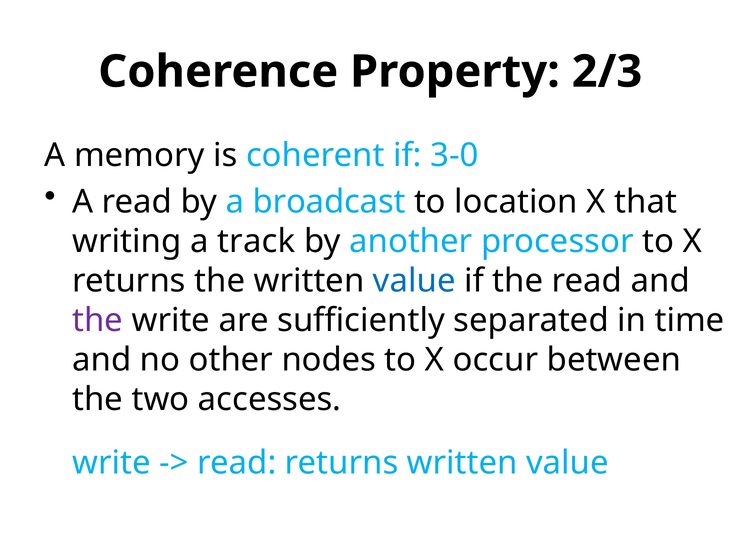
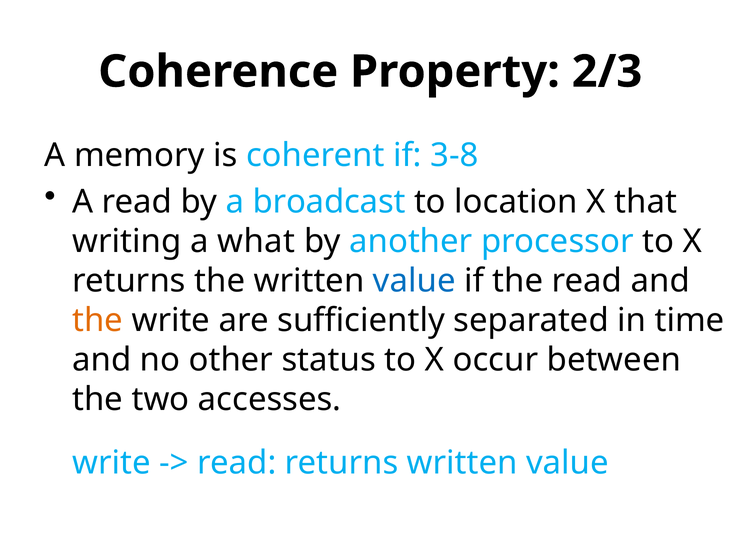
3-0: 3-0 -> 3-8
track: track -> what
the at (98, 320) colour: purple -> orange
nodes: nodes -> status
